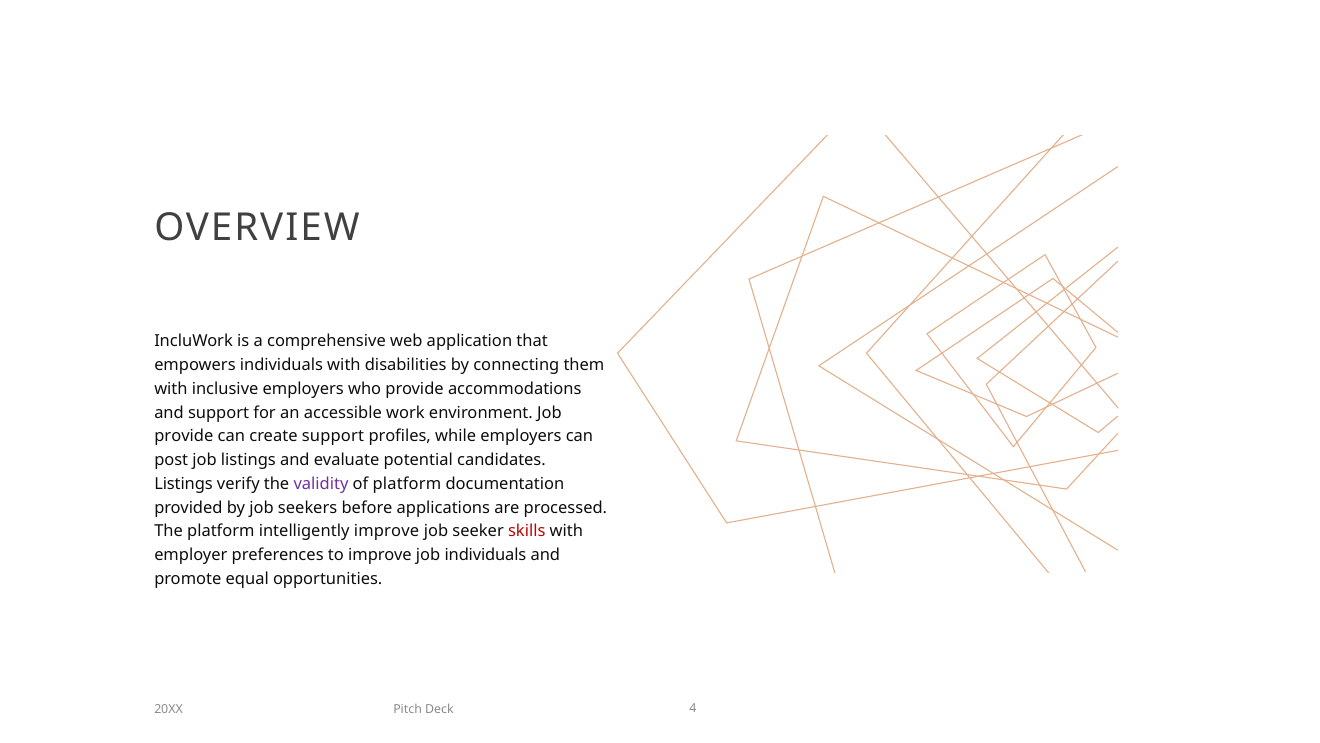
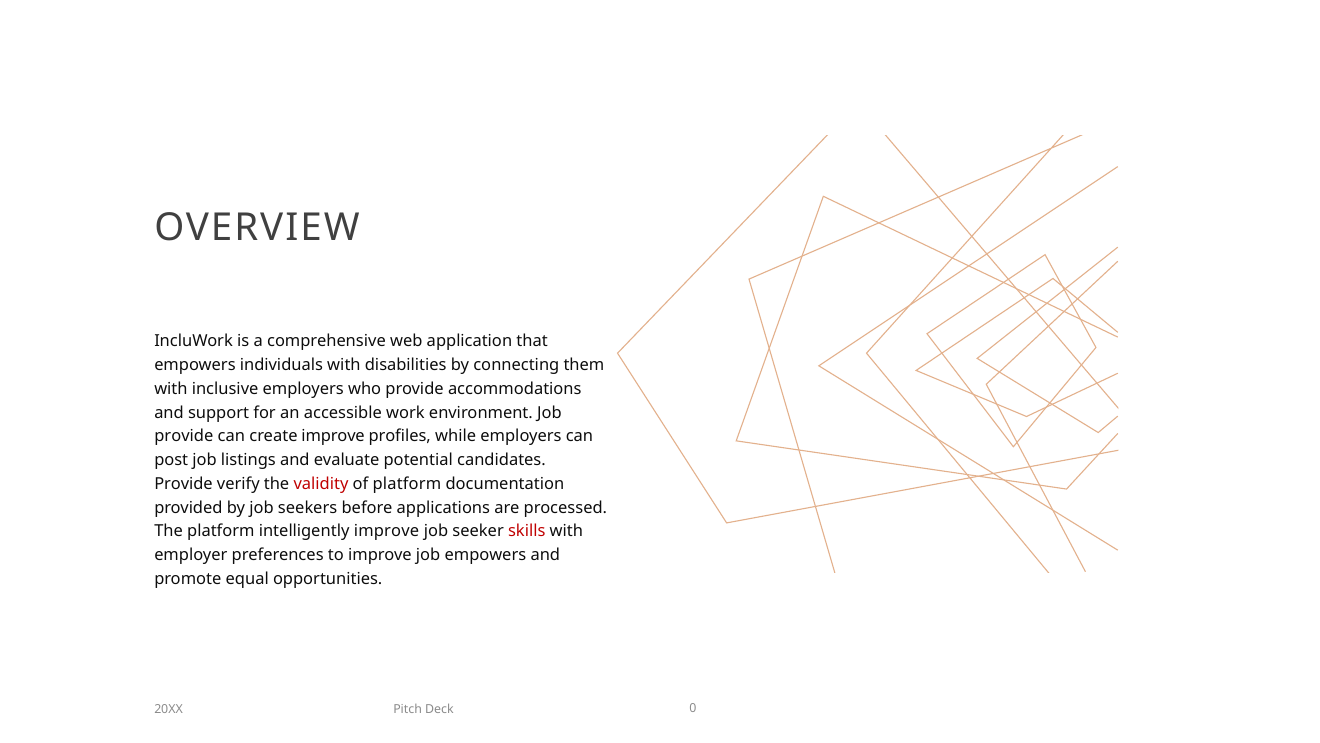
create support: support -> improve
Listings at (183, 484): Listings -> Provide
validity colour: purple -> red
job individuals: individuals -> empowers
4: 4 -> 0
